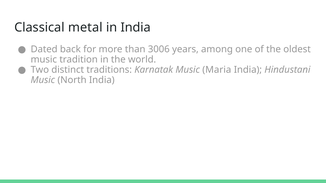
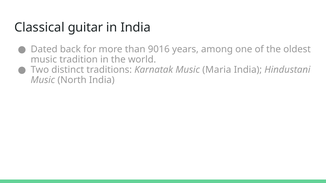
metal: metal -> guitar
3006: 3006 -> 9016
